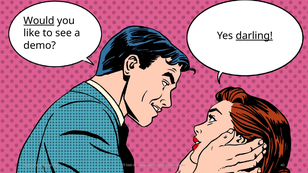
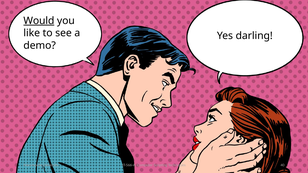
darling underline: present -> none
